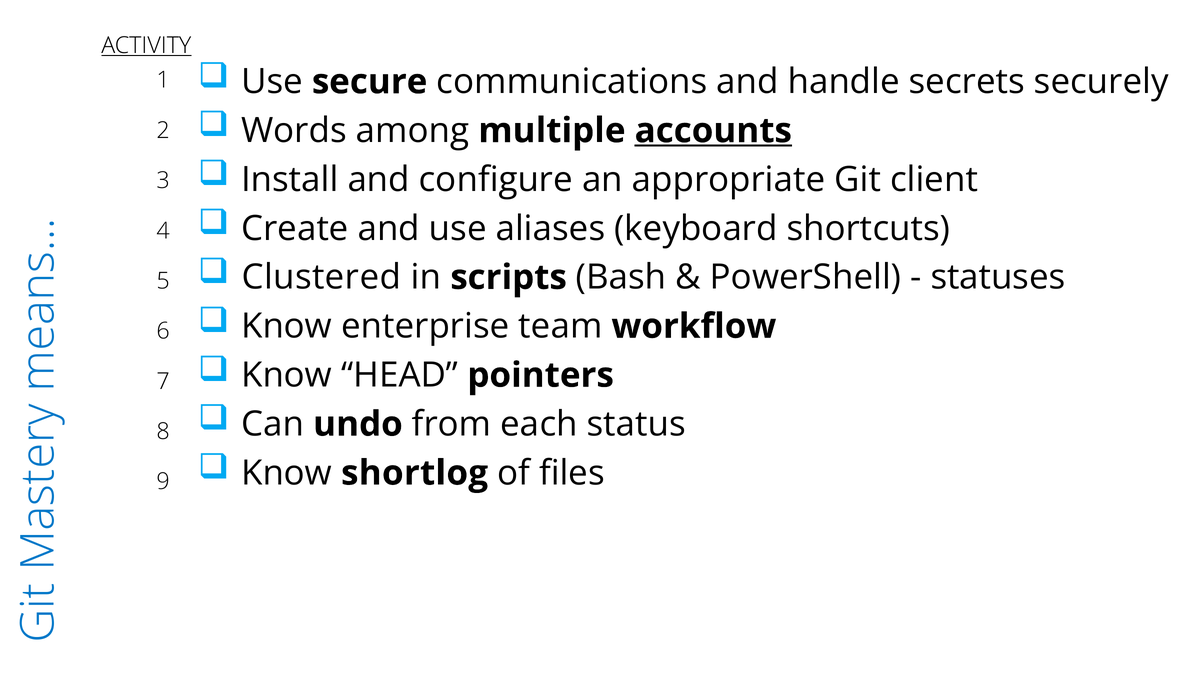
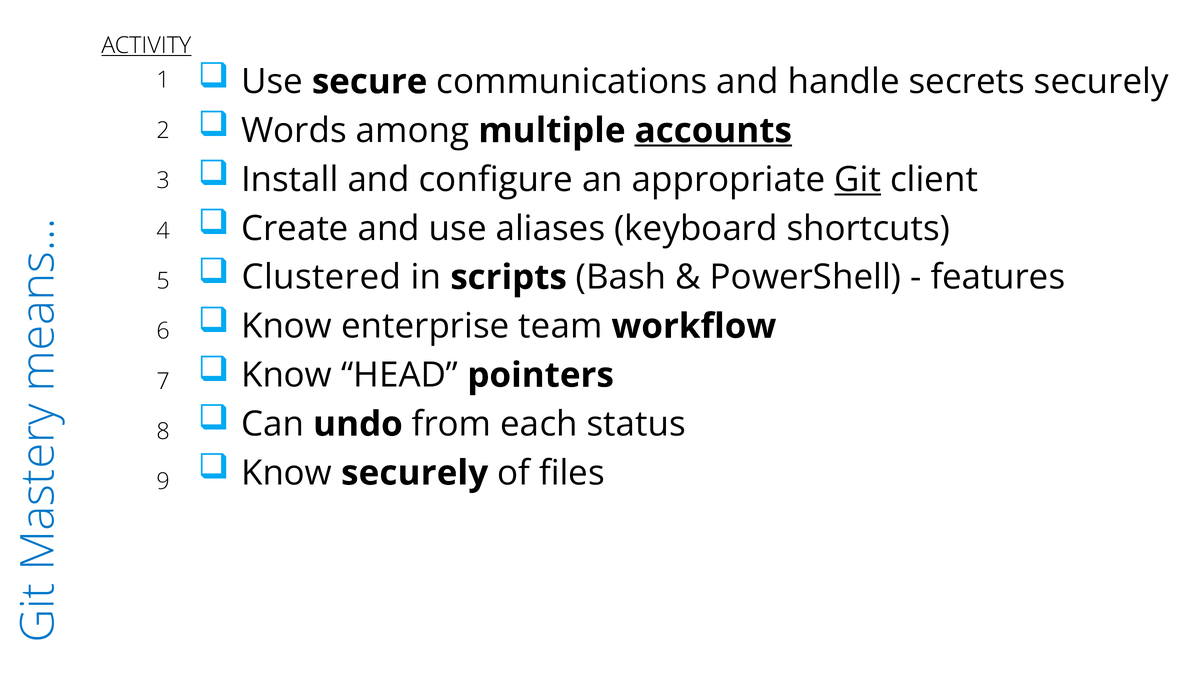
Git underline: none -> present
statuses: statuses -> features
Know shortlog: shortlog -> securely
